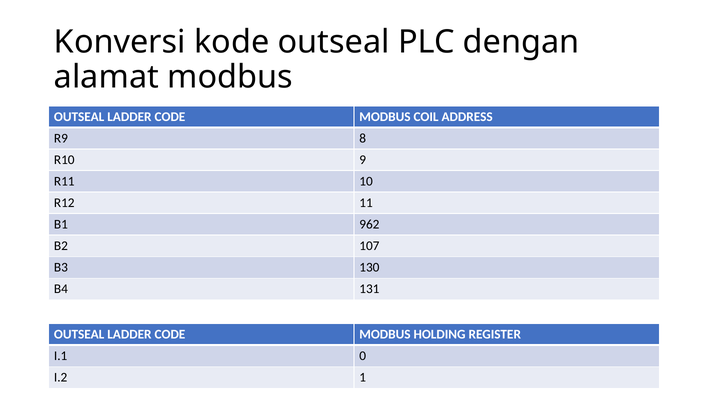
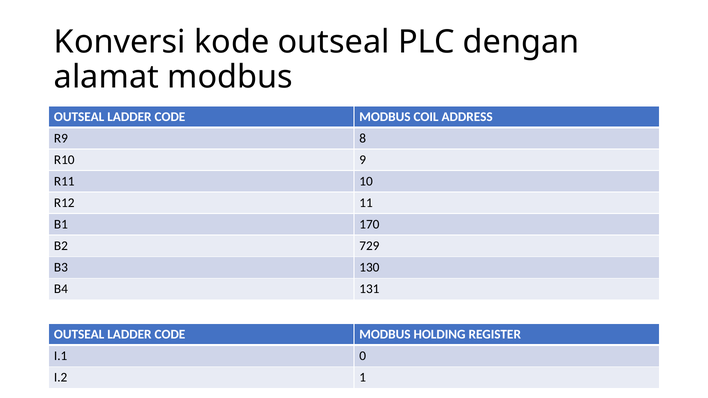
962: 962 -> 170
107: 107 -> 729
